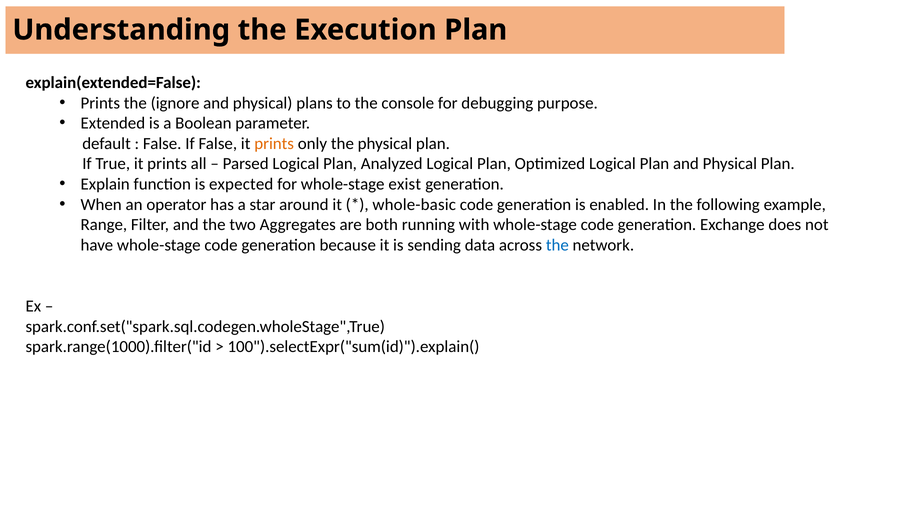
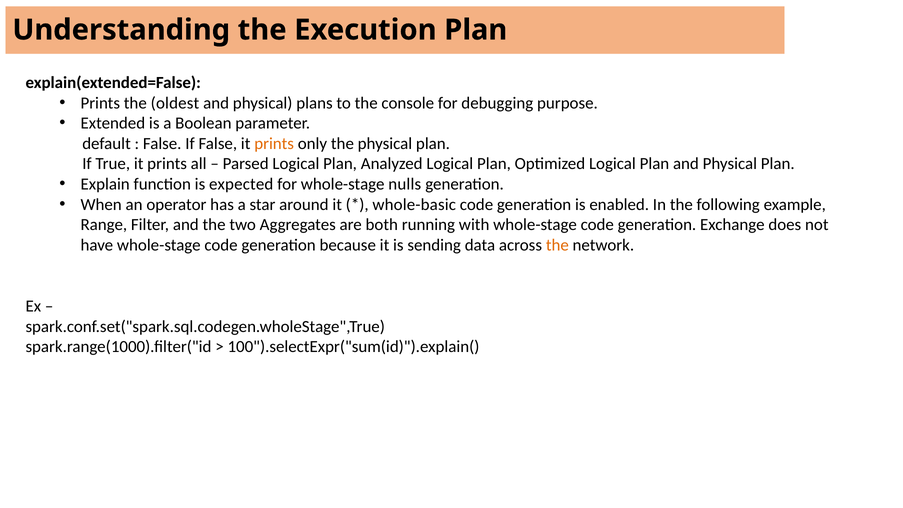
ignore: ignore -> oldest
exist: exist -> nulls
the at (557, 245) colour: blue -> orange
